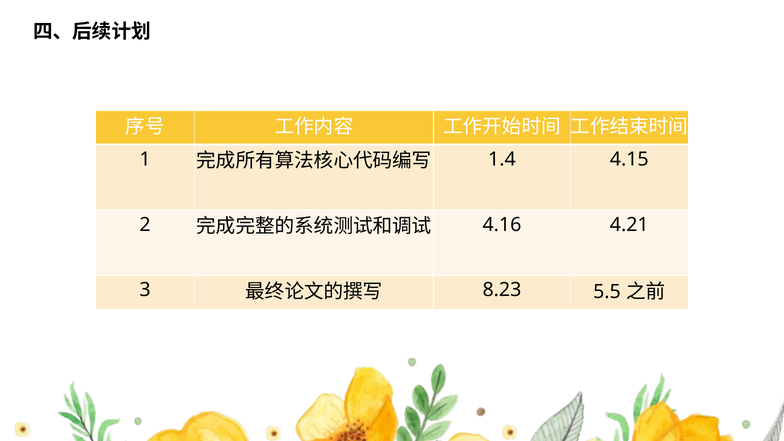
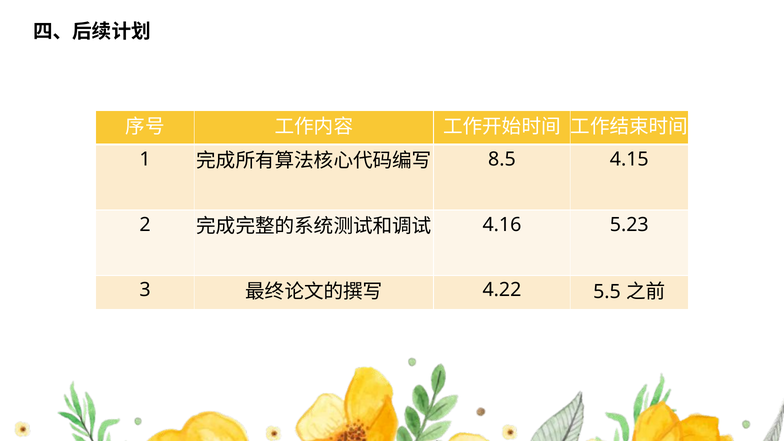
1.4: 1.4 -> 8.5
4.21: 4.21 -> 5.23
8.23: 8.23 -> 4.22
